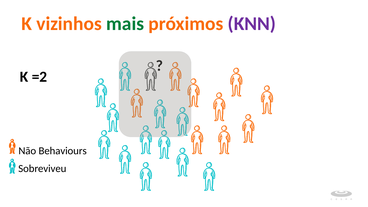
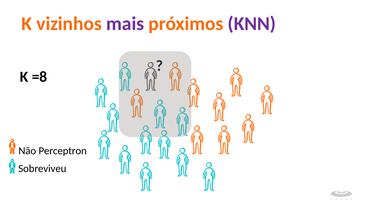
mais colour: green -> purple
=2: =2 -> =8
Behaviours: Behaviours -> Perceptron
